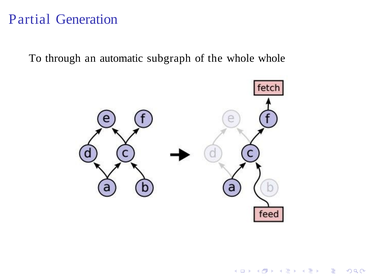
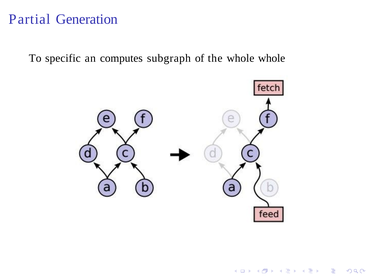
through: through -> specific
automatic: automatic -> computes
